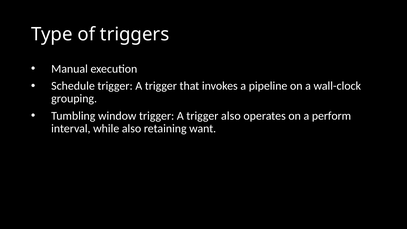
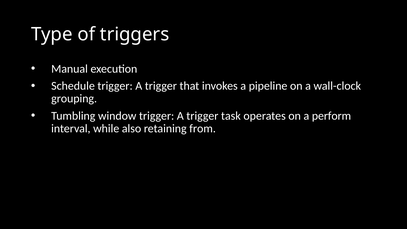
trigger also: also -> task
want: want -> from
